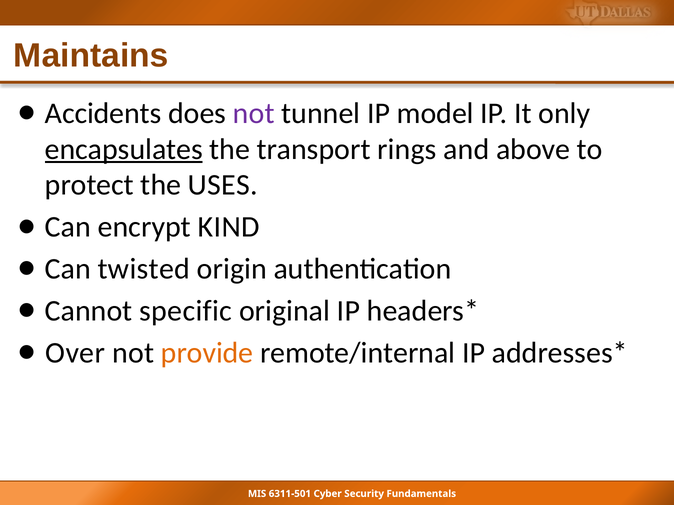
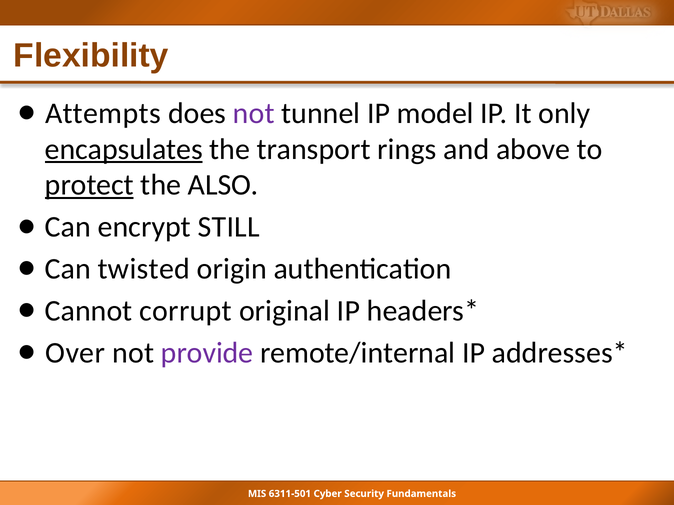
Maintains: Maintains -> Flexibility
Accidents: Accidents -> Attempts
protect underline: none -> present
USES: USES -> ALSO
KIND: KIND -> STILL
specific: specific -> corrupt
provide colour: orange -> purple
